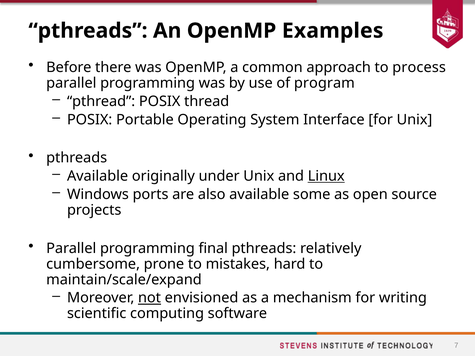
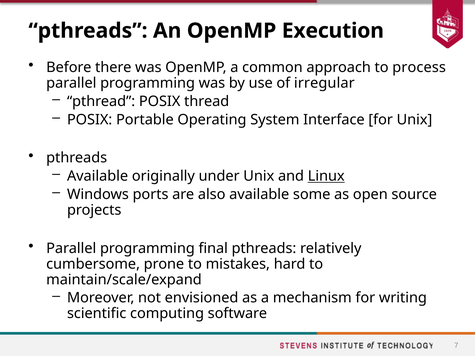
Examples: Examples -> Execution
program: program -> irregular
not underline: present -> none
